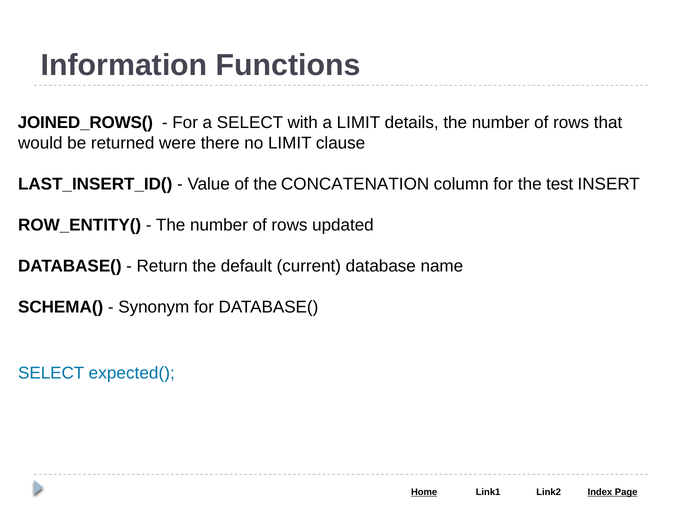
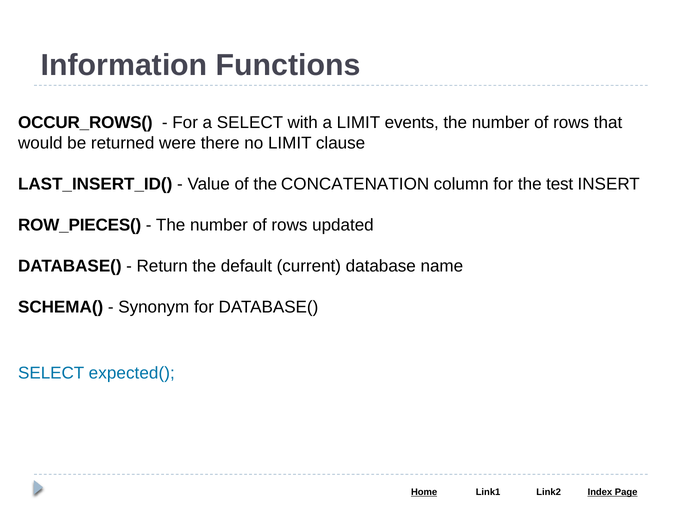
JOINED_ROWS(: JOINED_ROWS( -> OCCUR_ROWS(
details: details -> events
ROW_ENTITY(: ROW_ENTITY( -> ROW_PIECES(
